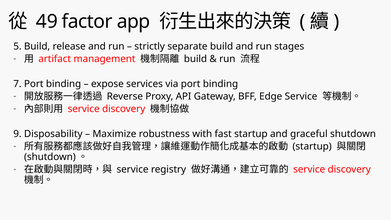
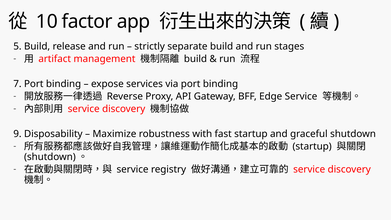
49: 49 -> 10
